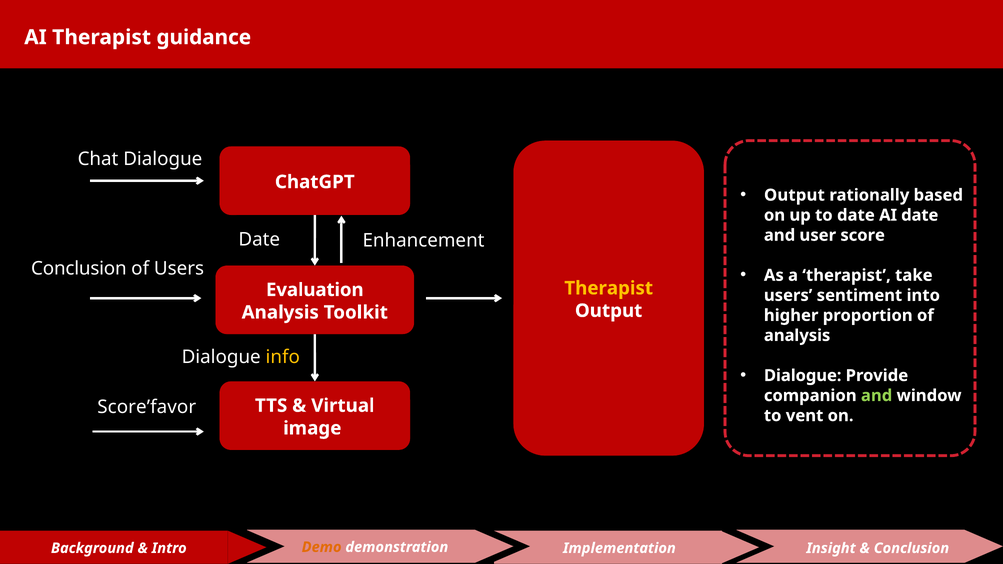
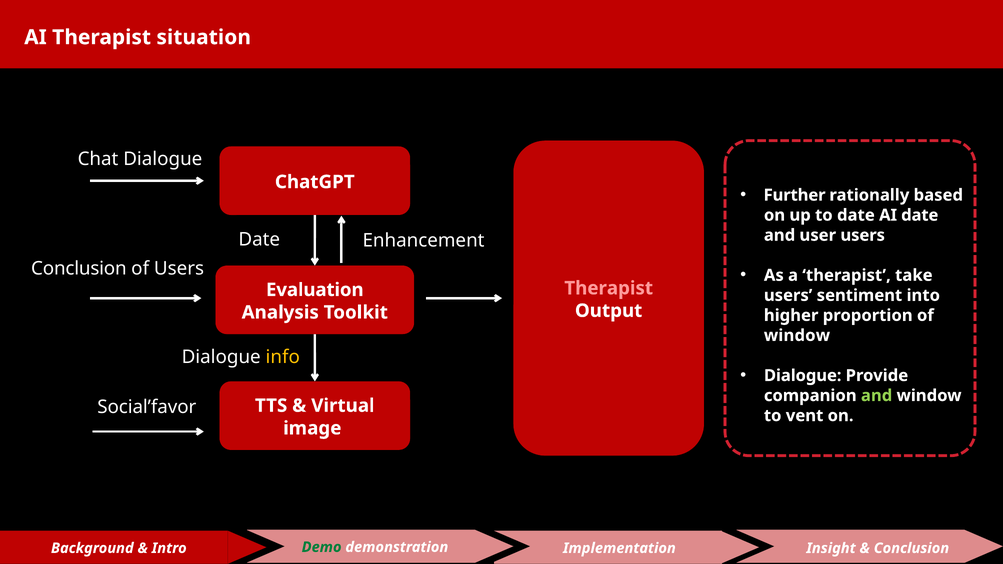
guidance: guidance -> situation
Output at (794, 195): Output -> Further
user score: score -> users
Therapist at (609, 288) colour: yellow -> pink
analysis at (797, 336): analysis -> window
Score’favor: Score’favor -> Social’favor
Demo colour: orange -> green
